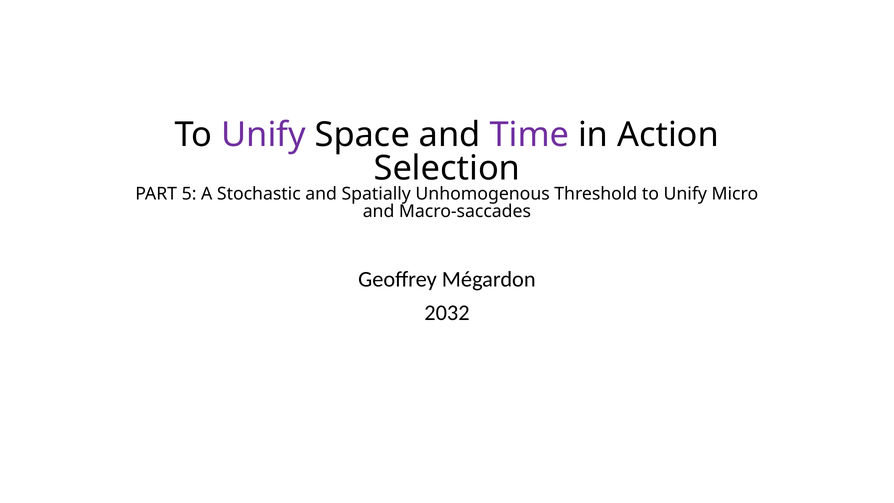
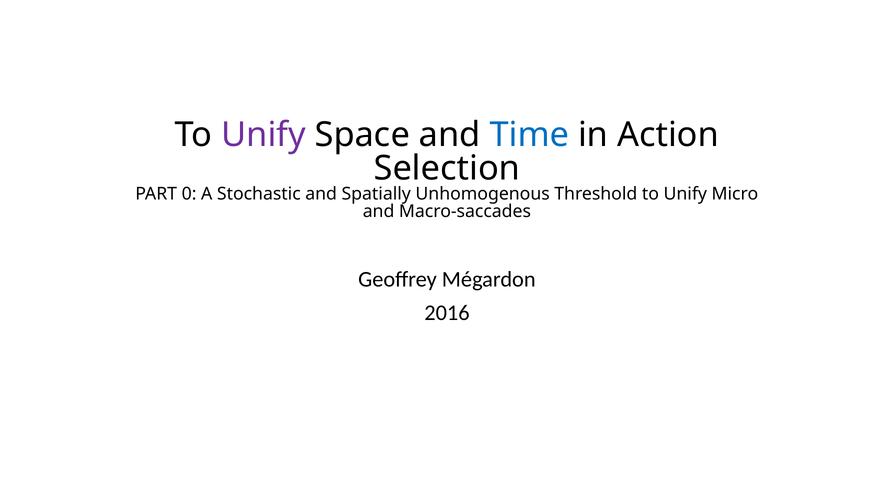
Time colour: purple -> blue
5: 5 -> 0
2032: 2032 -> 2016
